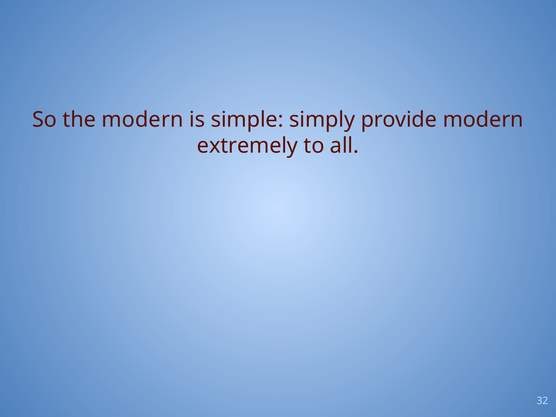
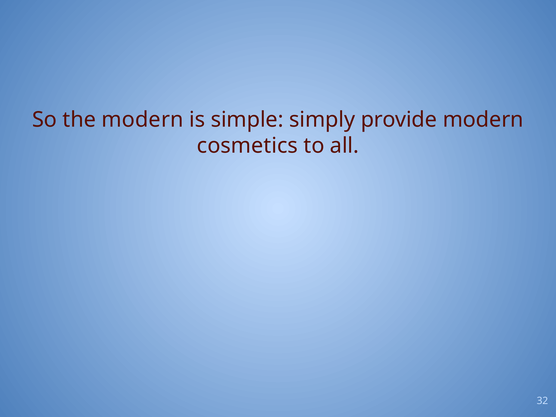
extremely: extremely -> cosmetics
